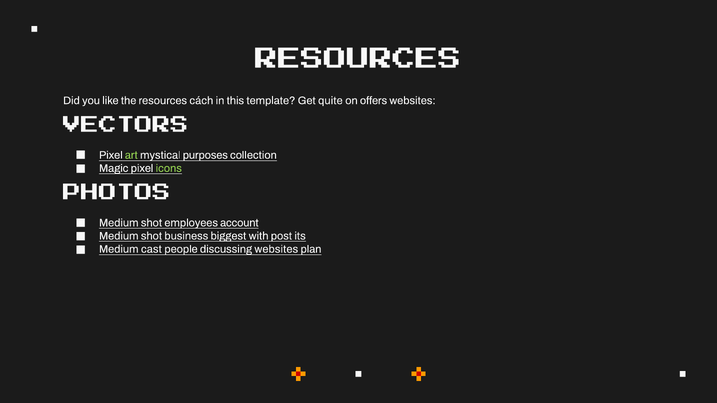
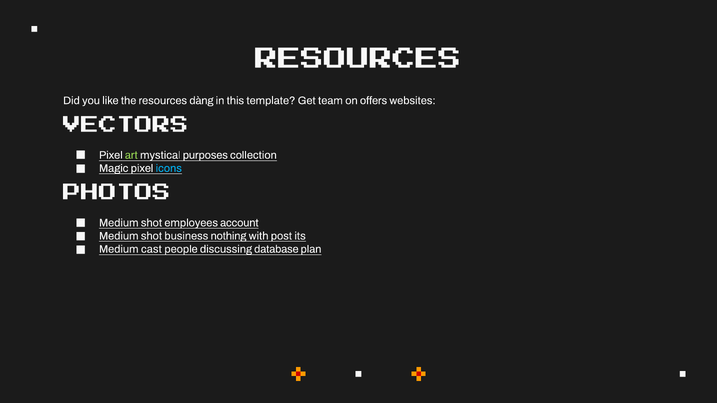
cách: cách -> dàng
quite: quite -> team
icons colour: light green -> light blue
biggest: biggest -> nothing
discussing websites: websites -> database
